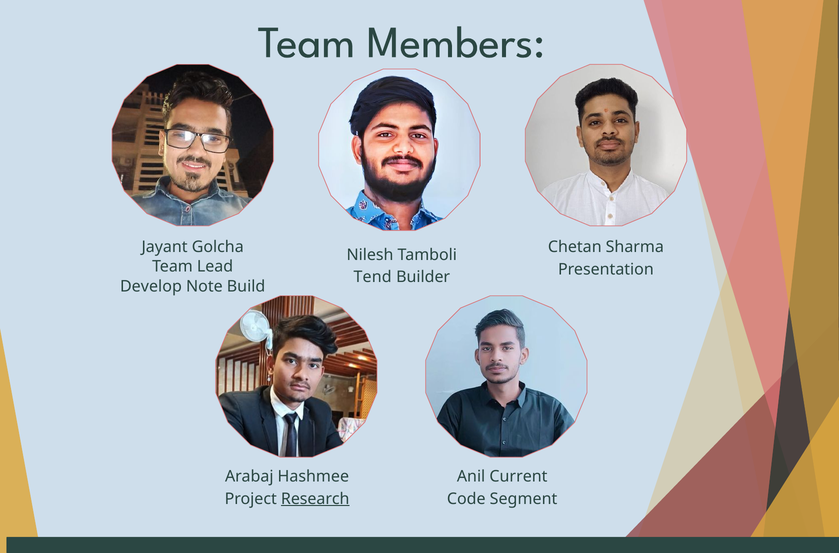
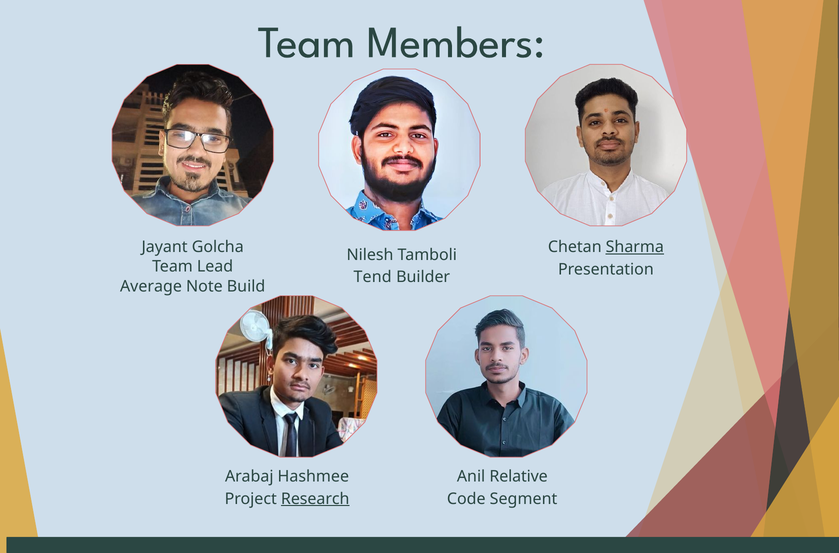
Sharma underline: none -> present
Develop: Develop -> Average
Current: Current -> Relative
